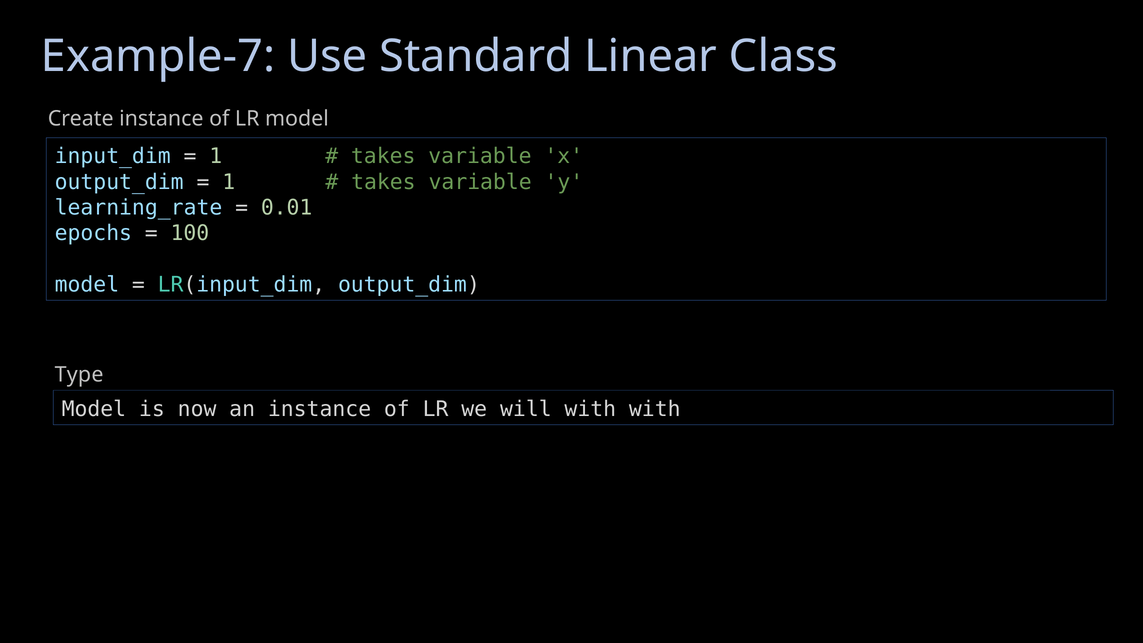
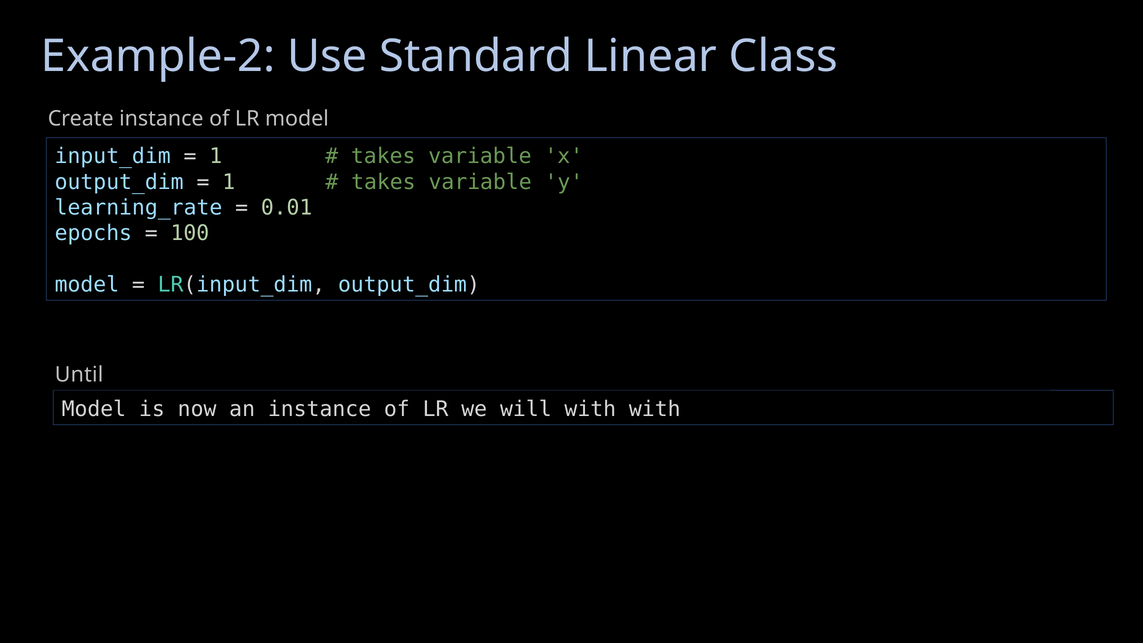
Example-7: Example-7 -> Example-2
Type: Type -> Until
